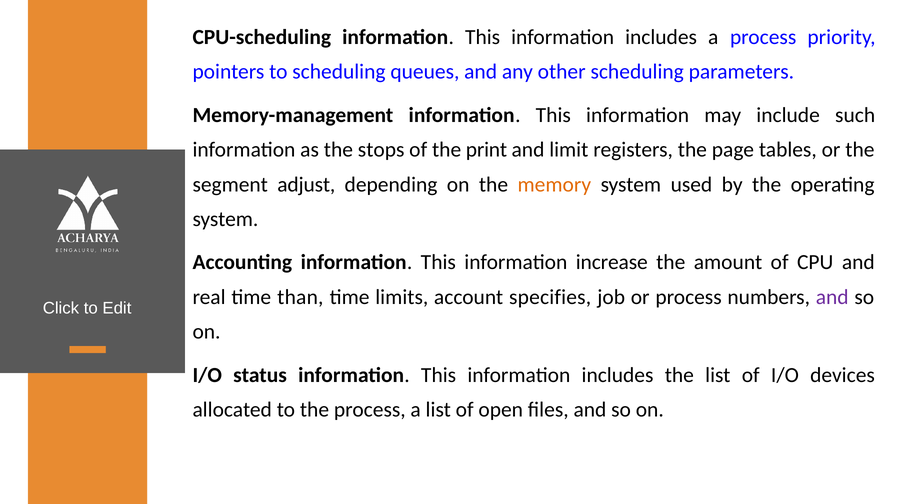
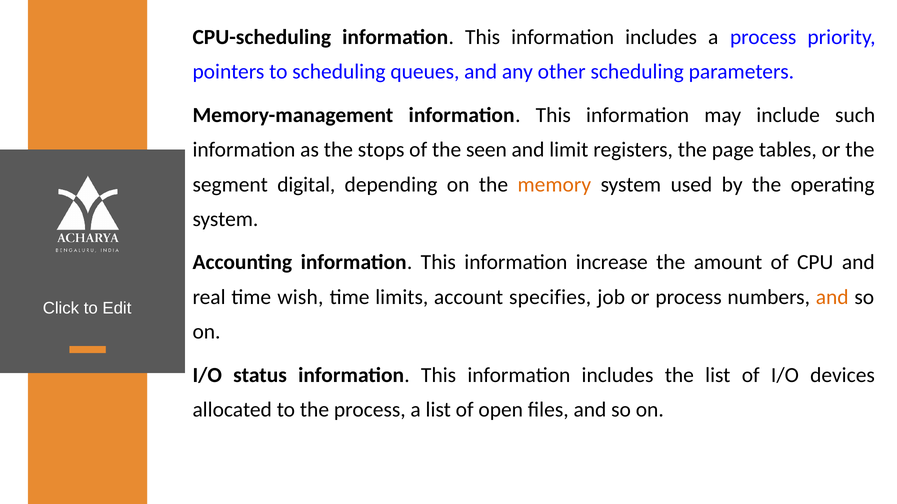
print: print -> seen
adjust: adjust -> digital
than: than -> wish
and at (832, 297) colour: purple -> orange
